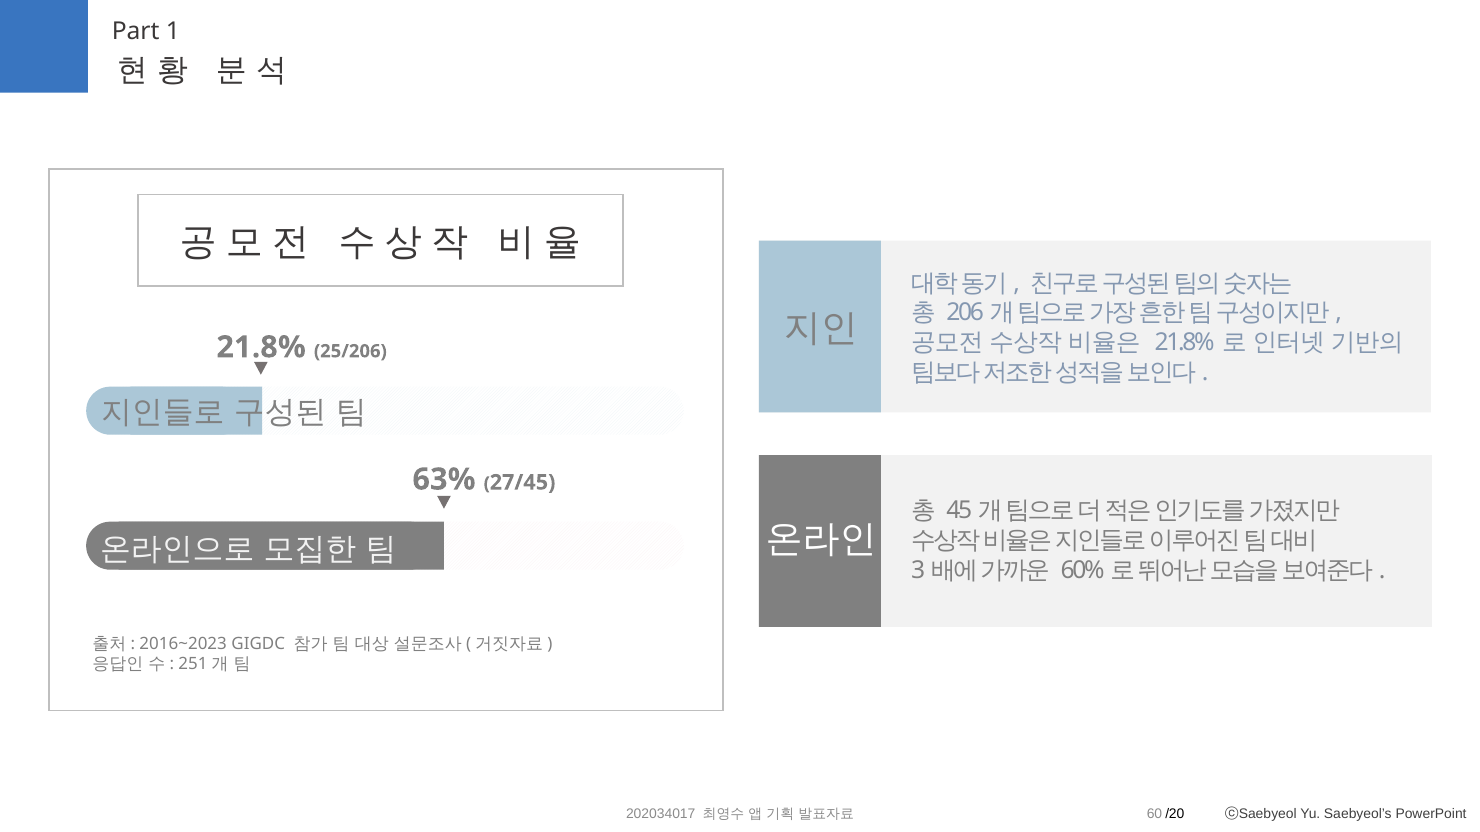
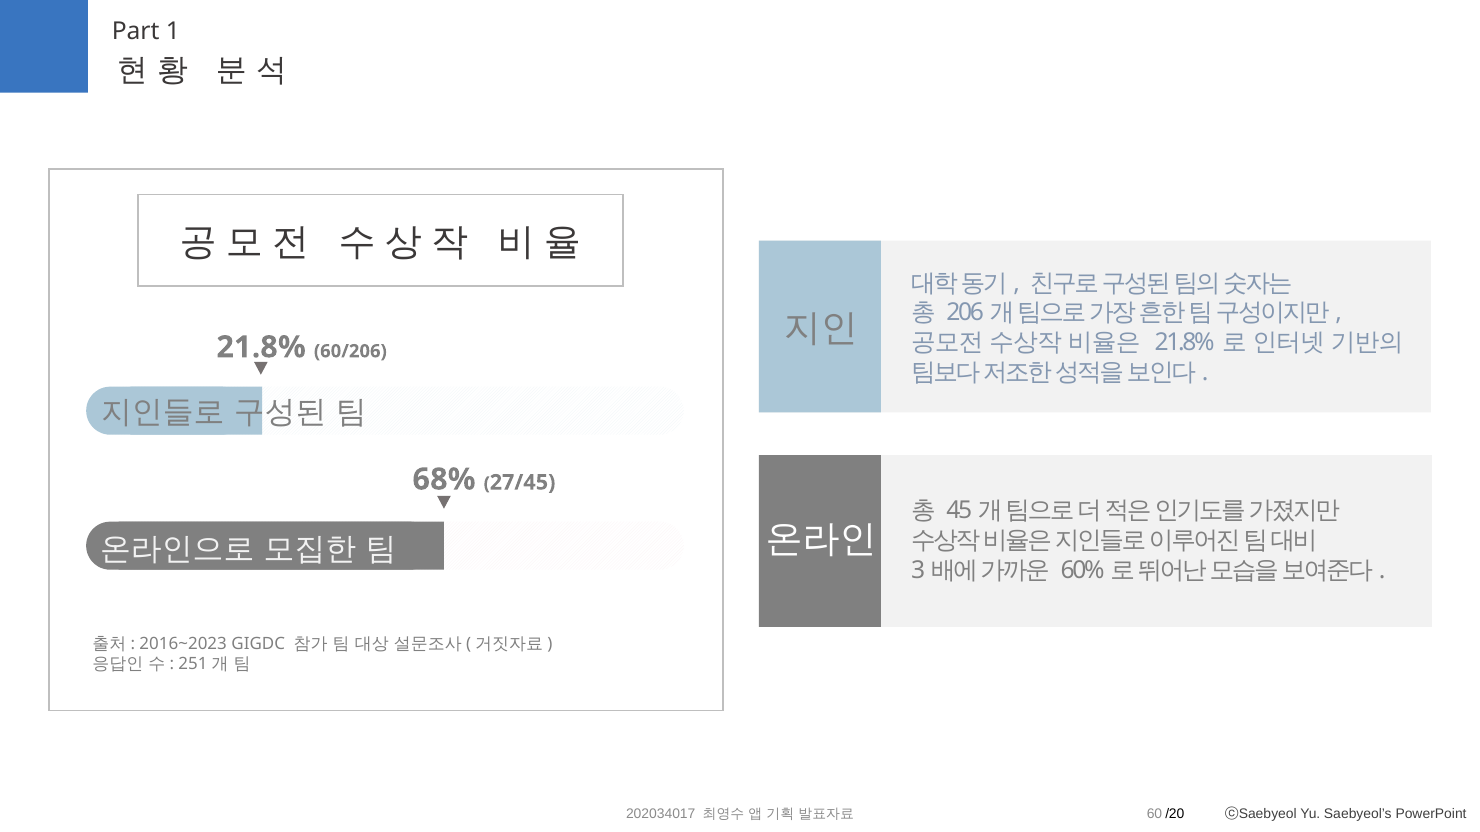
25/206: 25/206 -> 60/206
63%: 63% -> 68%
